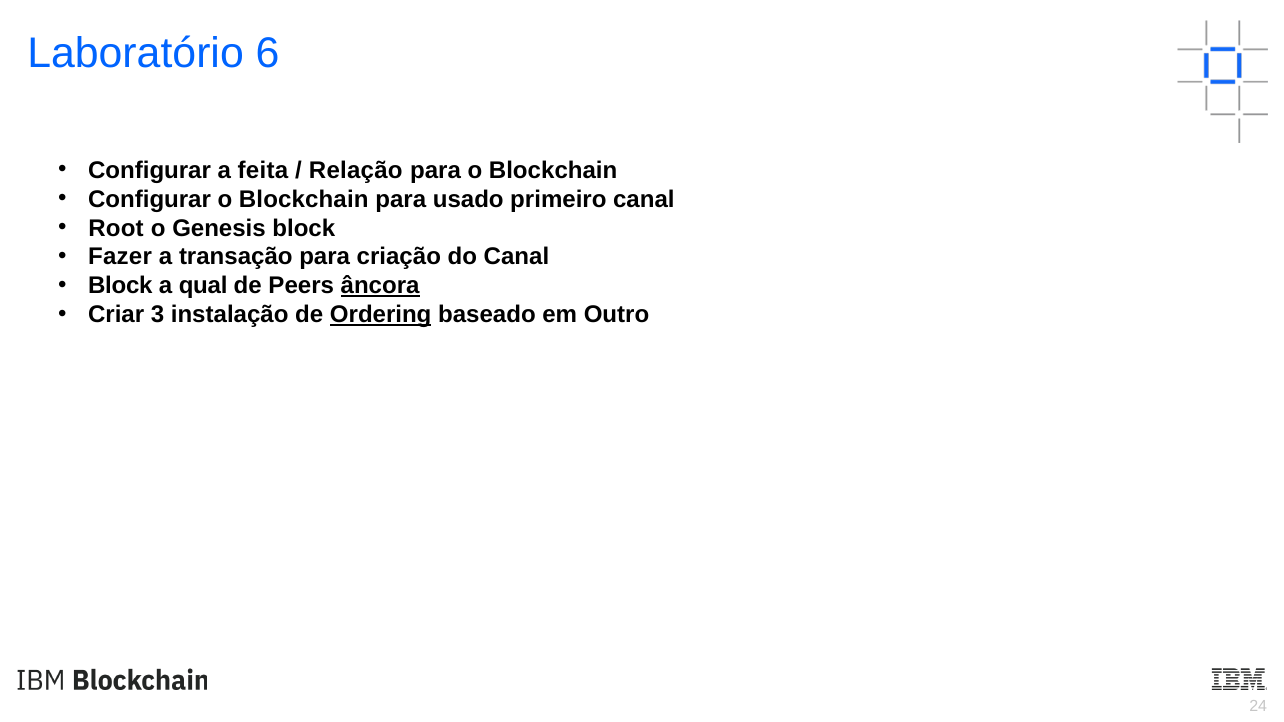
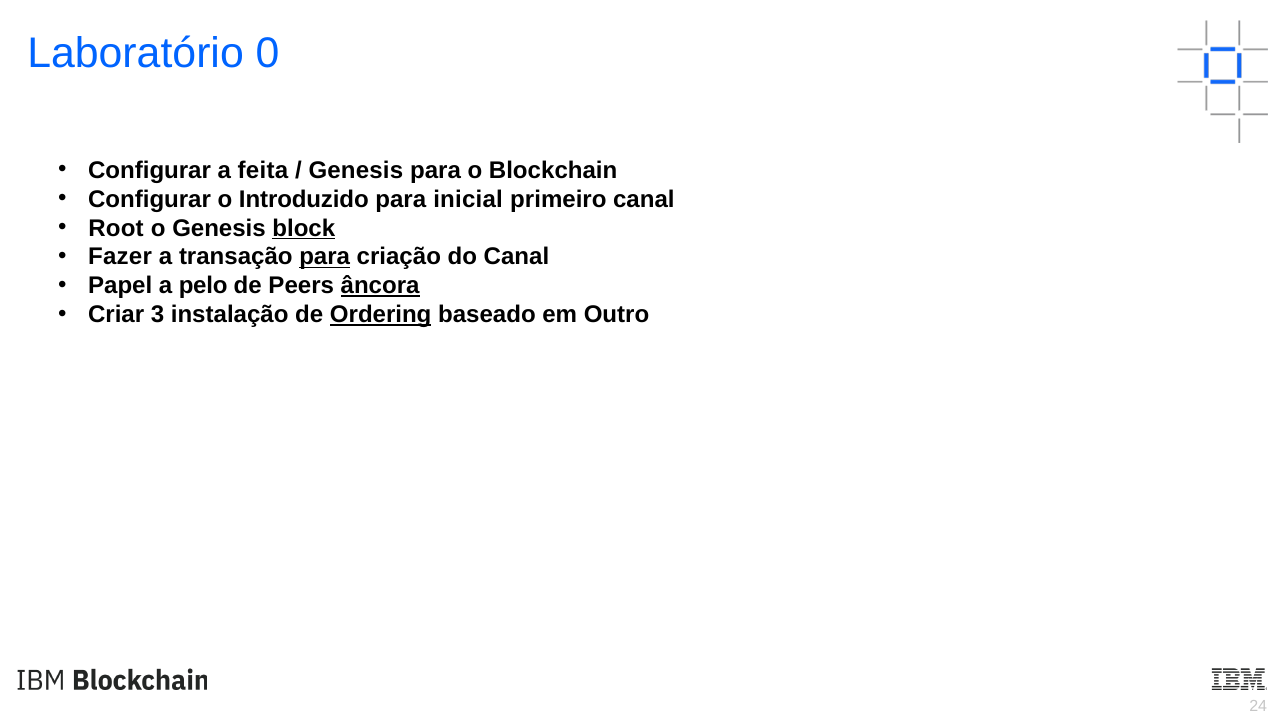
6: 6 -> 0
Relação at (356, 170): Relação -> Genesis
Configurar o Blockchain: Blockchain -> Introduzido
usado: usado -> inicial
block at (304, 228) underline: none -> present
para at (325, 257) underline: none -> present
Block at (120, 286): Block -> Papel
qual: qual -> pelo
